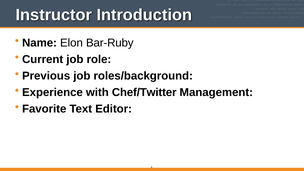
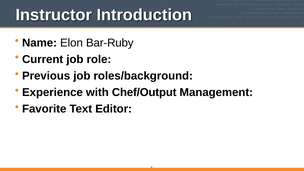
Chef/Twitter: Chef/Twitter -> Chef/Output
